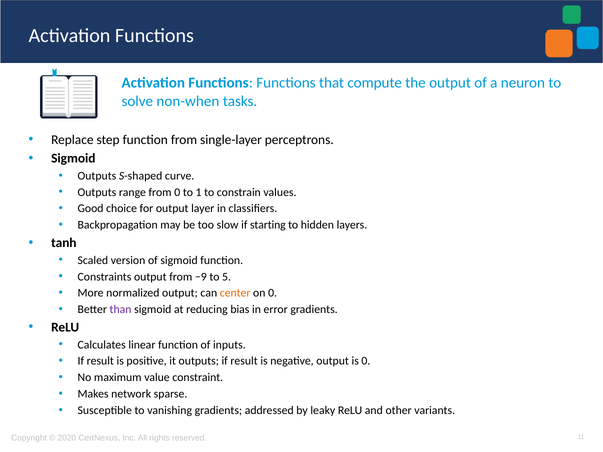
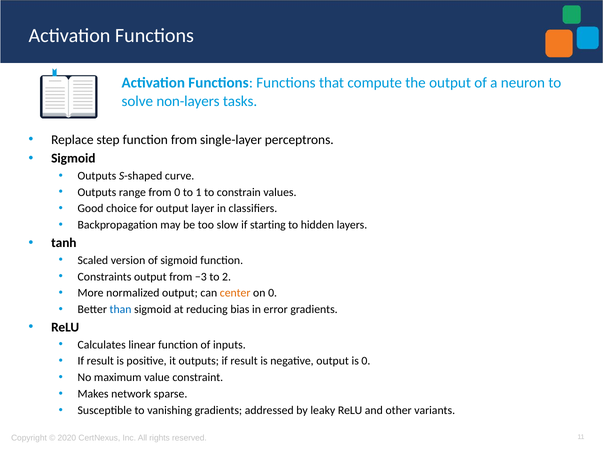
non-when: non-when -> non-layers
−9: −9 -> −3
5: 5 -> 2
than colour: purple -> blue
